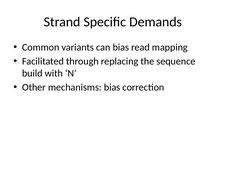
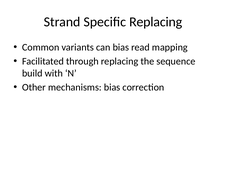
Specific Demands: Demands -> Replacing
